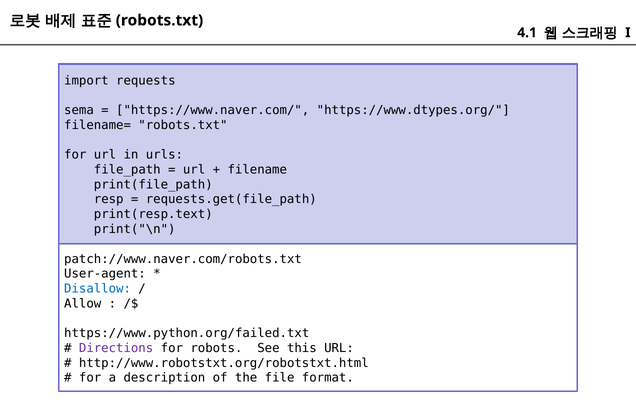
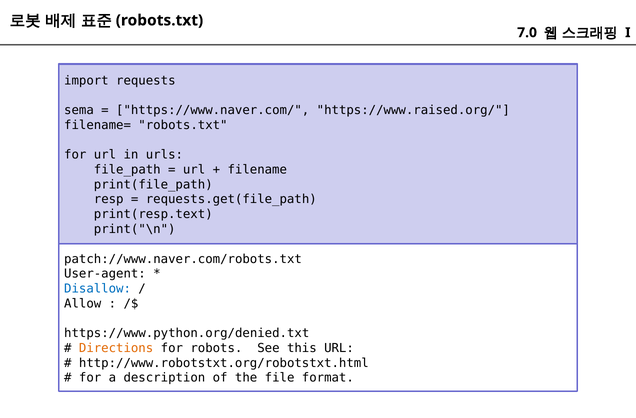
4.1: 4.1 -> 7.0
https://www.dtypes.org/: https://www.dtypes.org/ -> https://www.raised.org/
https://www.python.org/failed.txt: https://www.python.org/failed.txt -> https://www.python.org/denied.txt
Directions colour: purple -> orange
